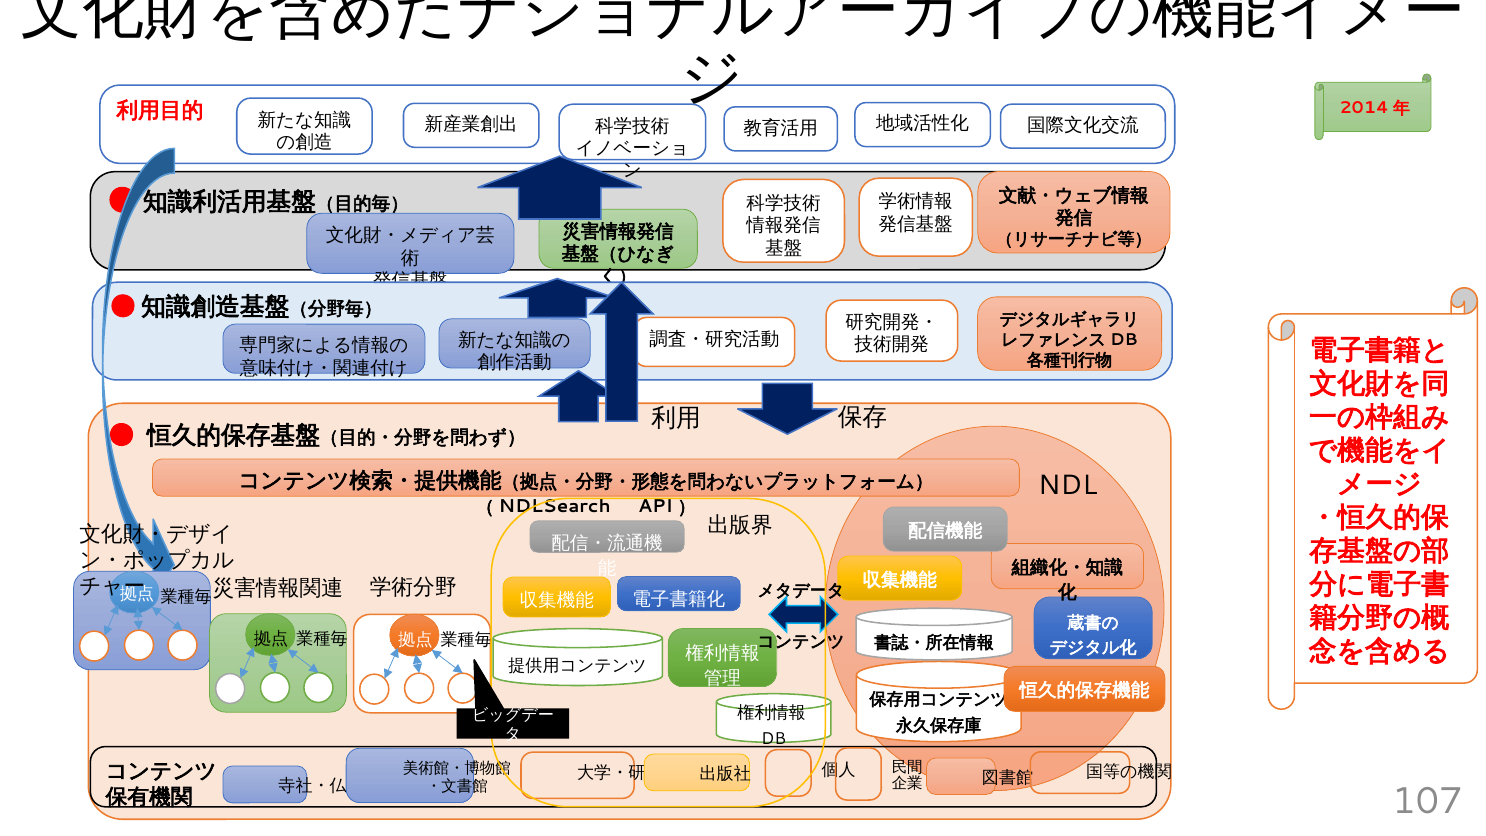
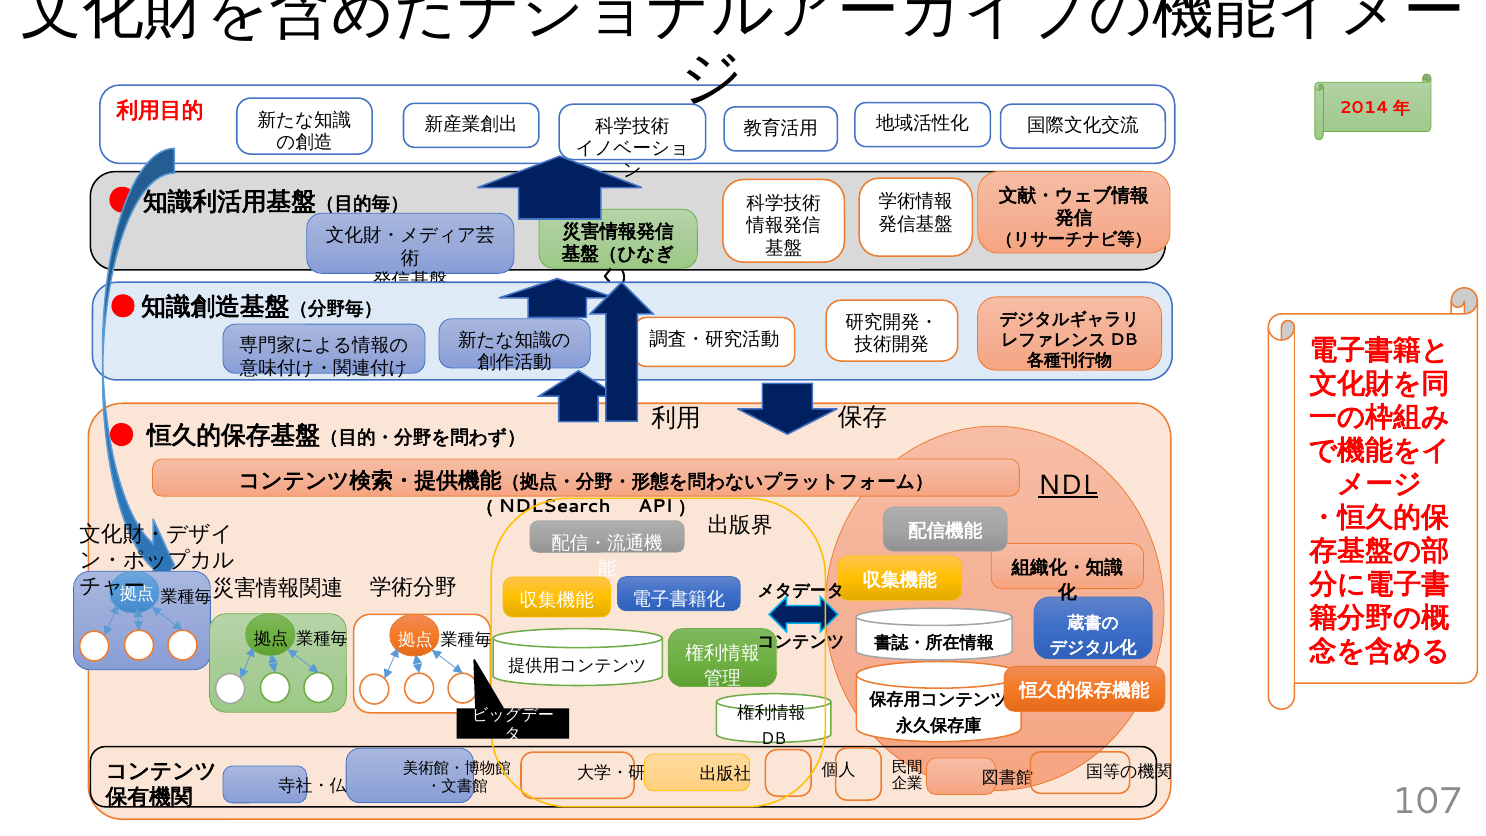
NDL underline: none -> present
